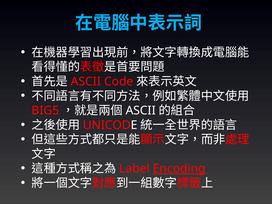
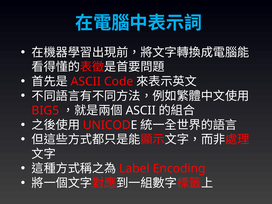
Encoding underline: present -> none
